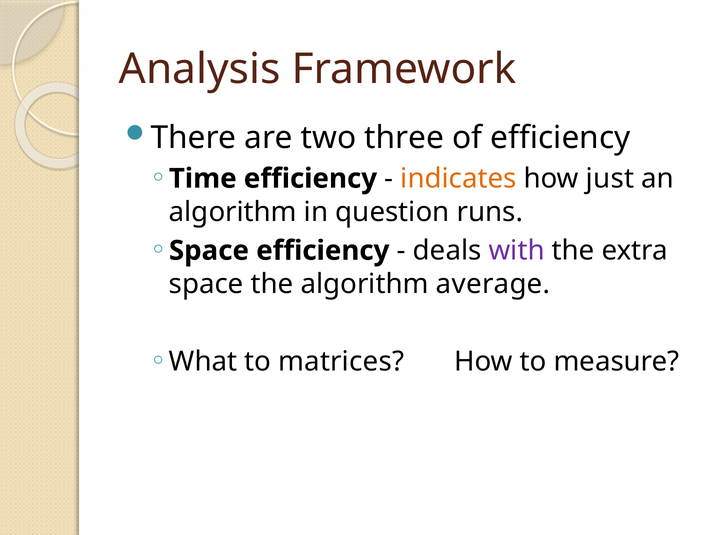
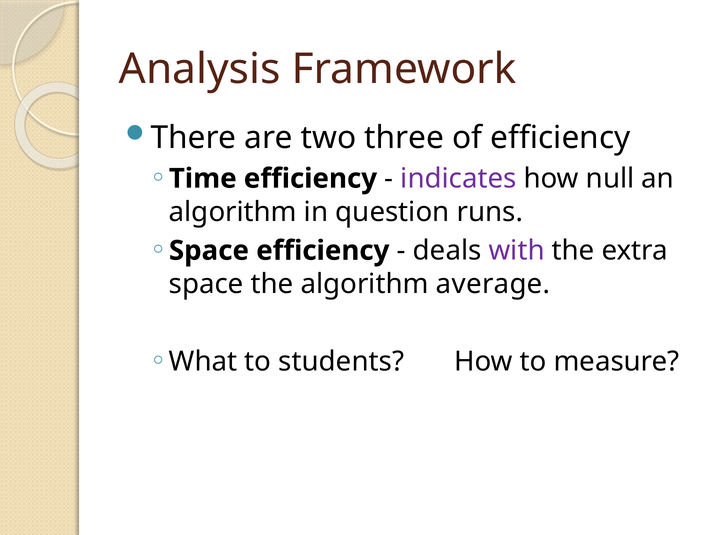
indicates colour: orange -> purple
just: just -> null
matrices: matrices -> students
